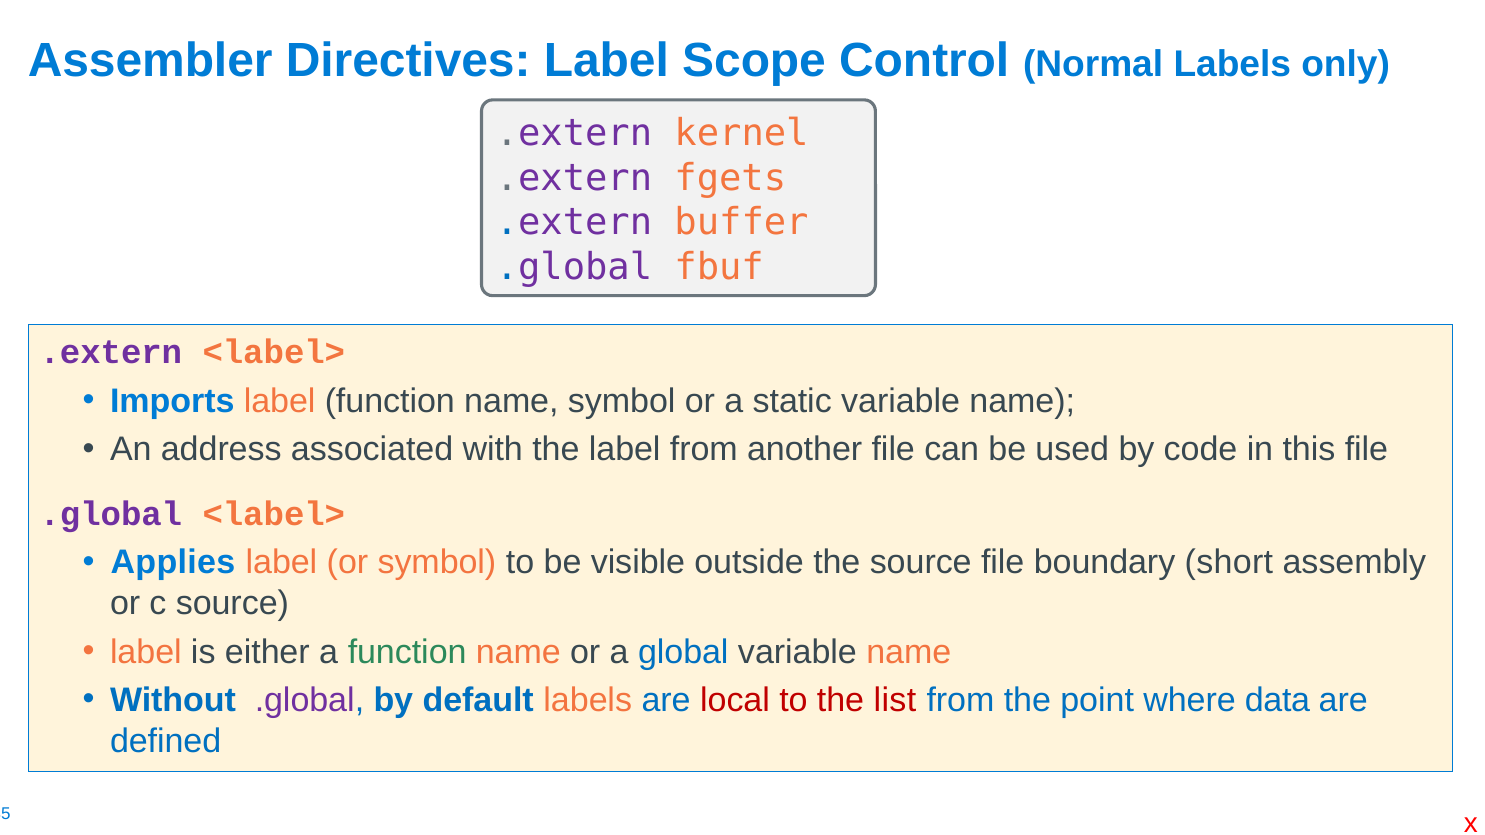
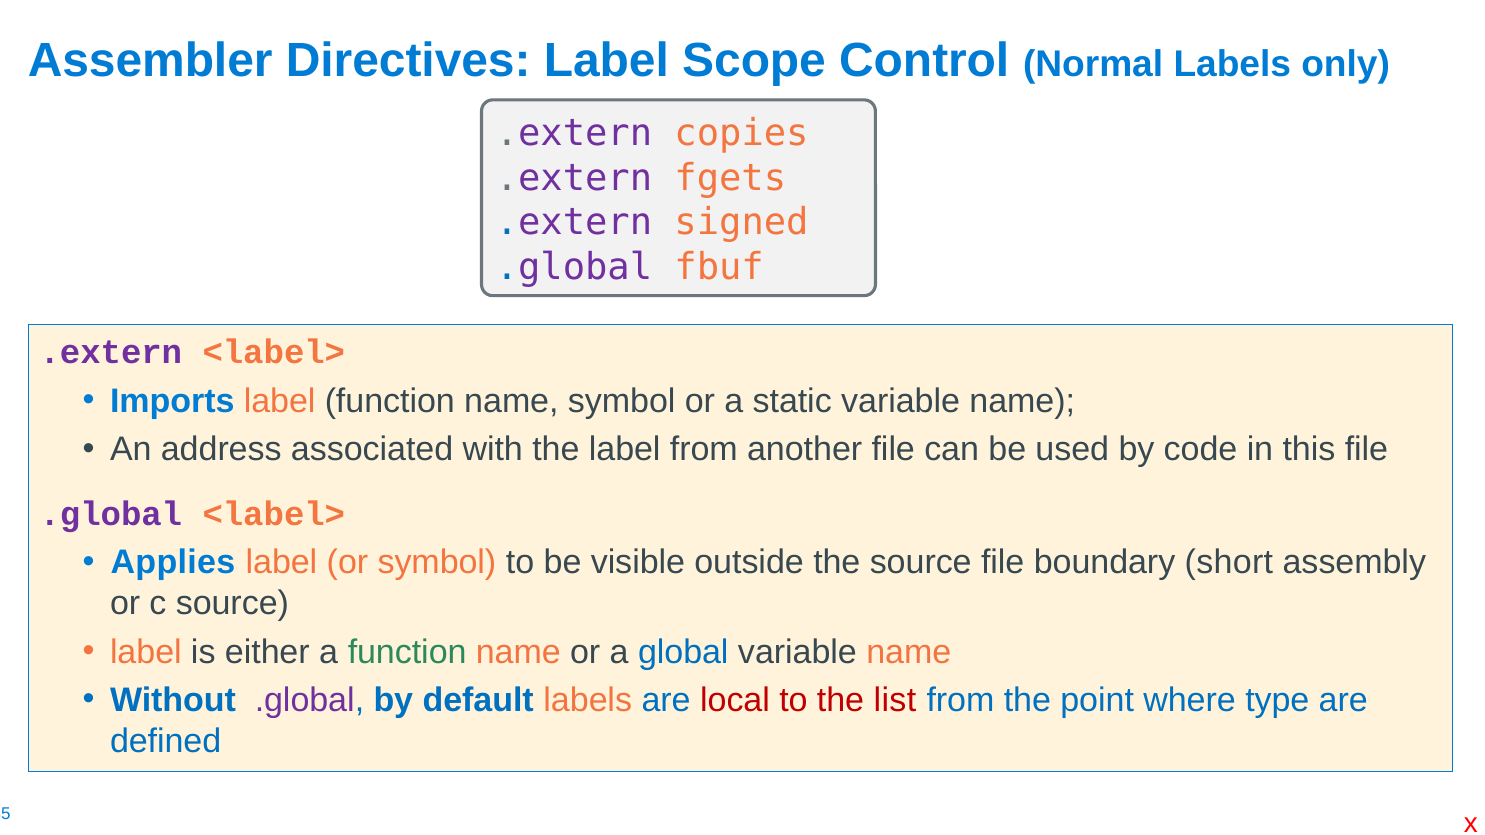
kernel: kernel -> copies
buffer: buffer -> signed
data: data -> type
